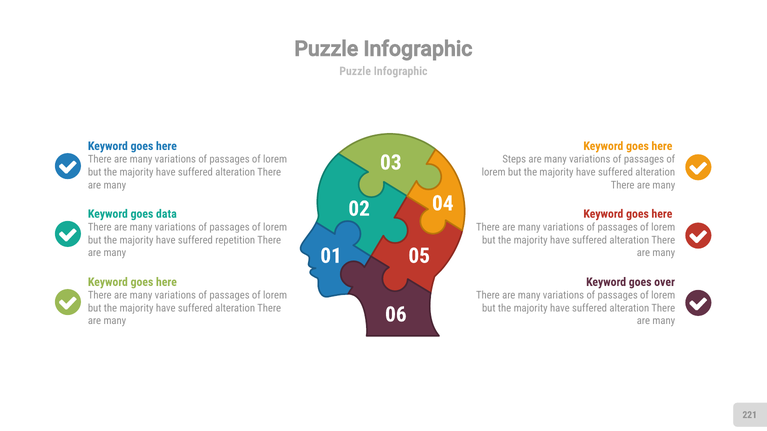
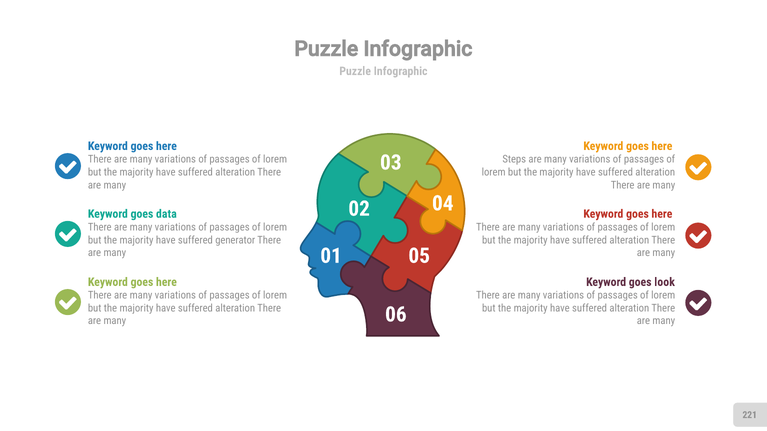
repetition: repetition -> generator
over: over -> look
